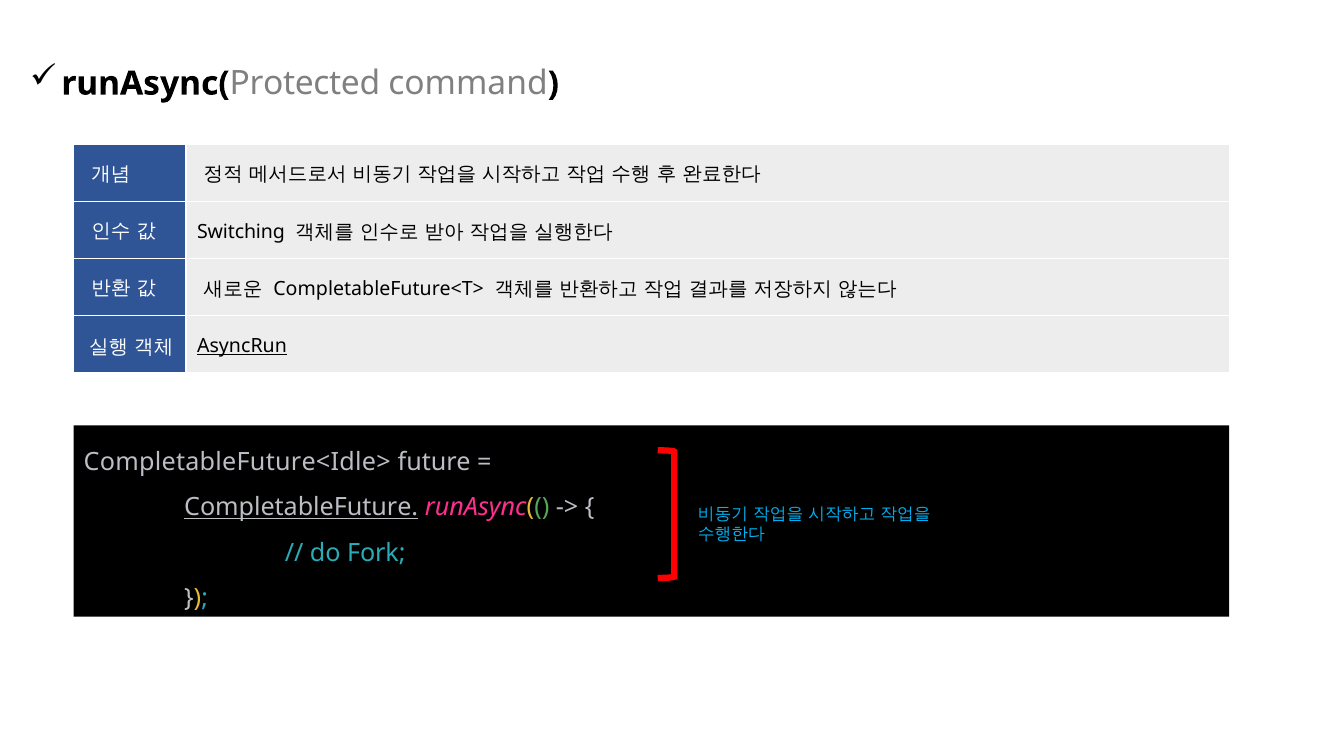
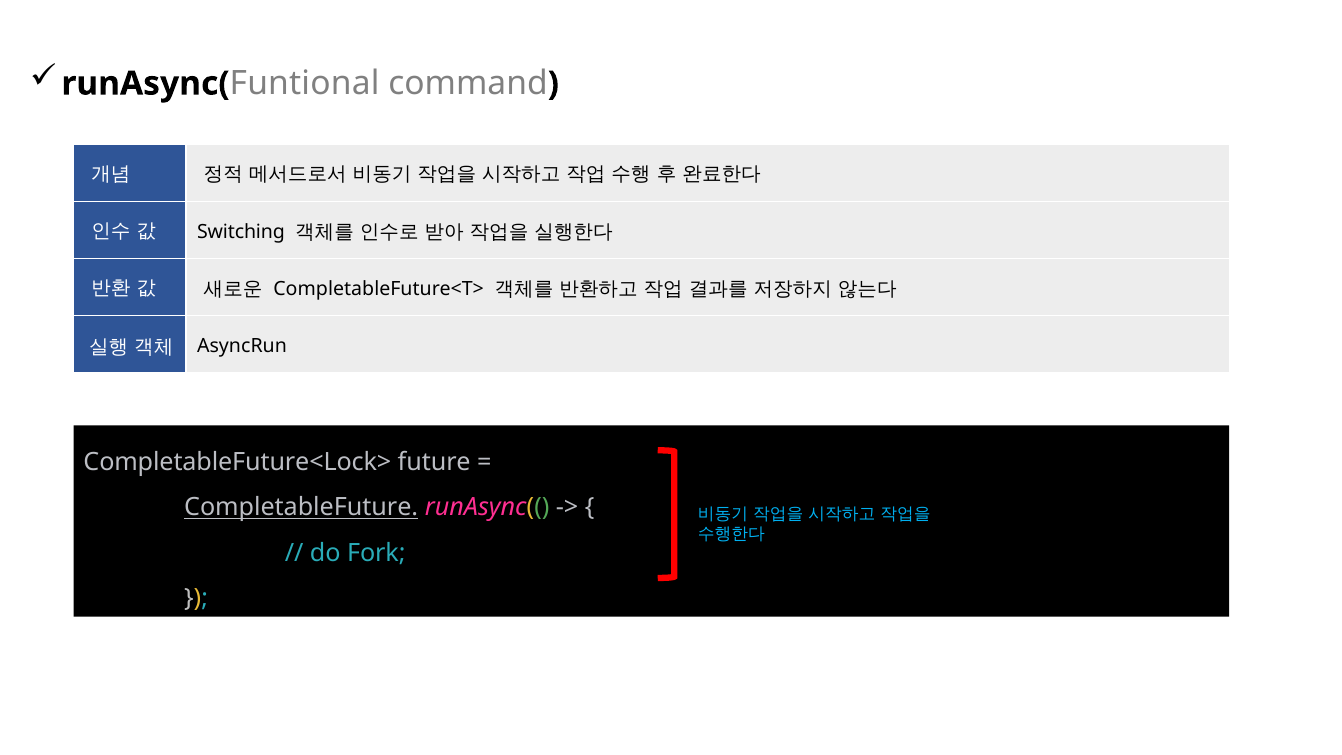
Protected: Protected -> Funtional
AsyncRun underline: present -> none
CompletableFuture<Idle>: CompletableFuture<Idle> -> CompletableFuture<Lock>
